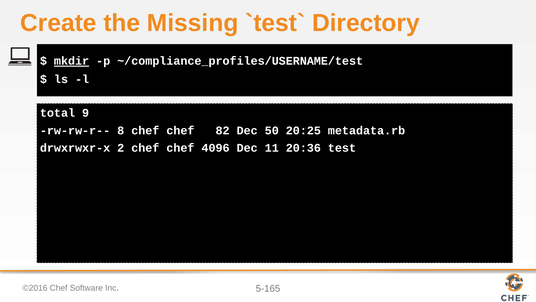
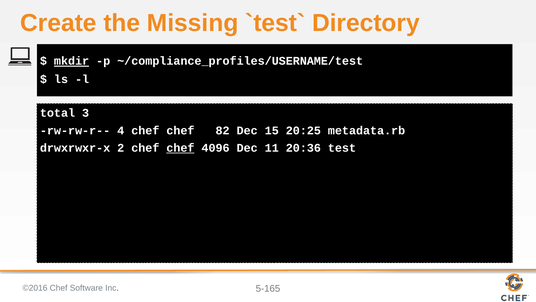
9: 9 -> 3
8: 8 -> 4
50: 50 -> 15
chef at (180, 148) underline: none -> present
